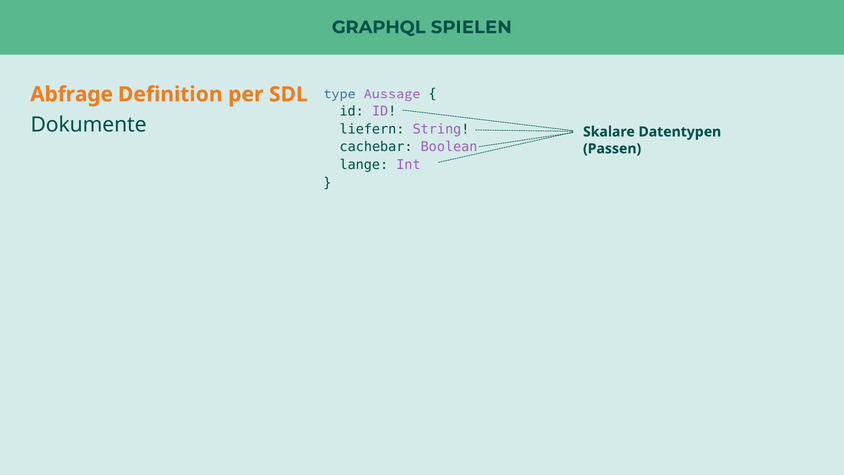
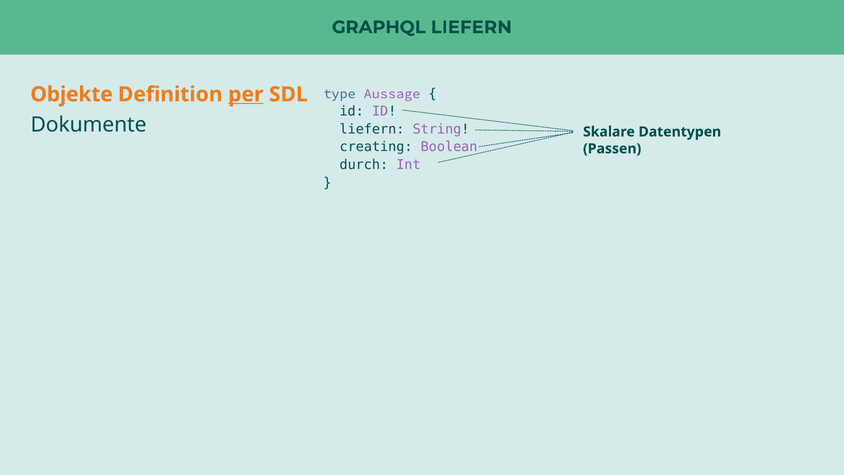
GRAPHQL SPIELEN: SPIELEN -> LIEFERN
Abfrage: Abfrage -> Objekte
per underline: none -> present
cachebar: cachebar -> creating
lange: lange -> durch
